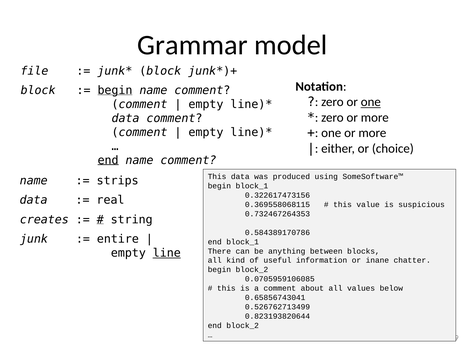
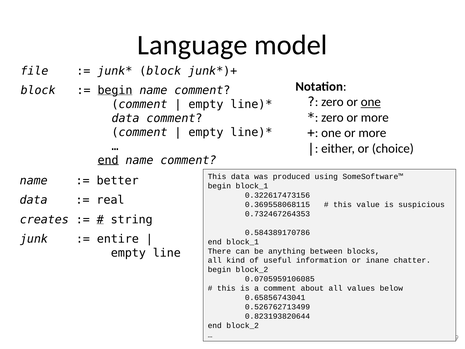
Grammar: Grammar -> Language
strips: strips -> better
line underline: present -> none
